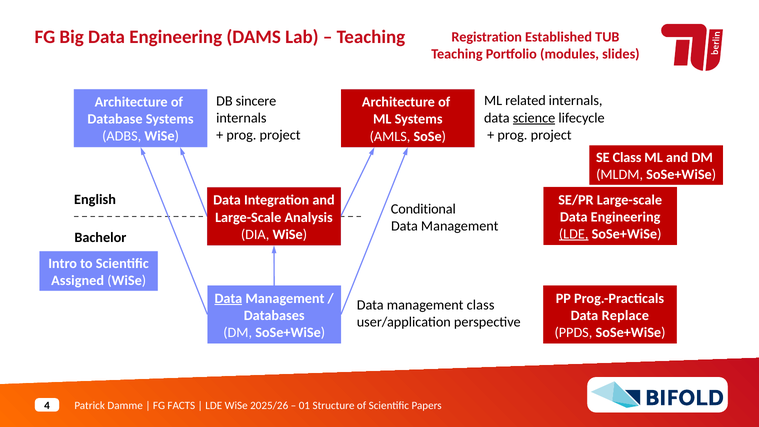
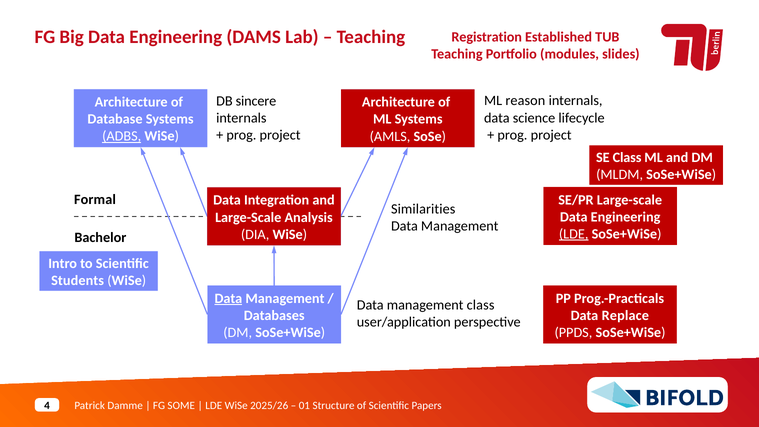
related: related -> reason
science underline: present -> none
ADBS underline: none -> present
English: English -> Formal
Conditional: Conditional -> Similarities
Assigned: Assigned -> Students
FACTS: FACTS -> SOME
